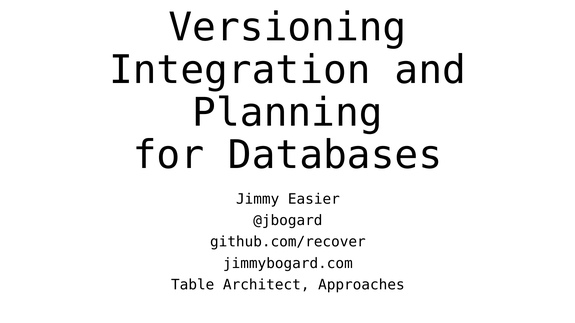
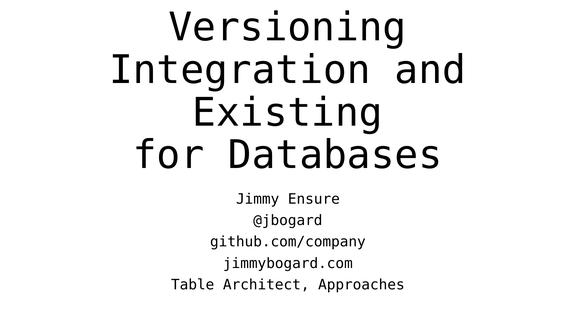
Planning: Planning -> Existing
Easier: Easier -> Ensure
github.com/recover: github.com/recover -> github.com/company
